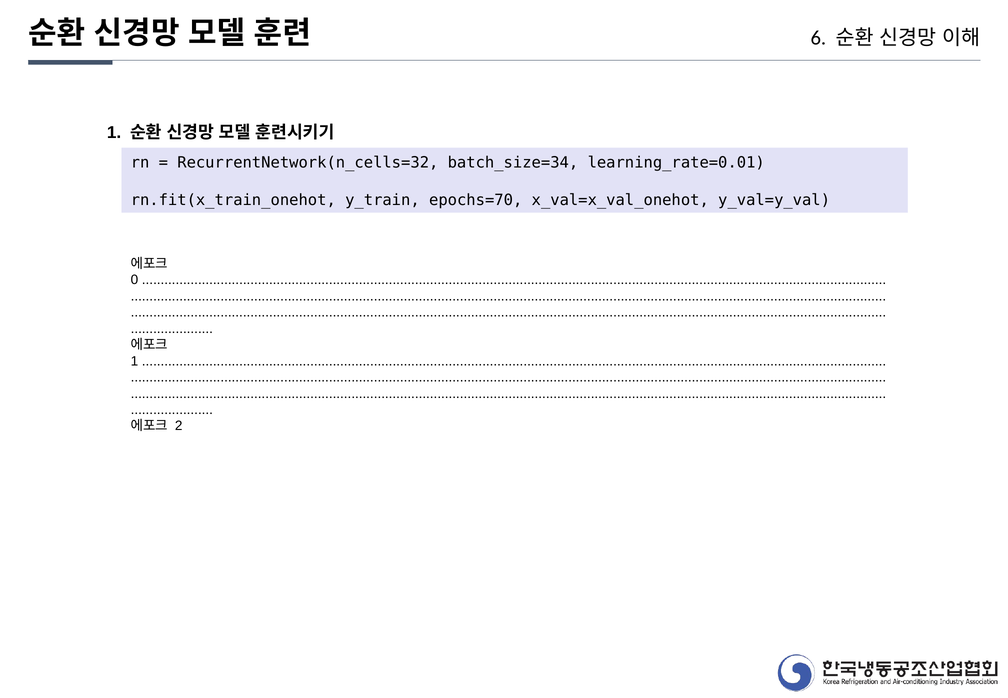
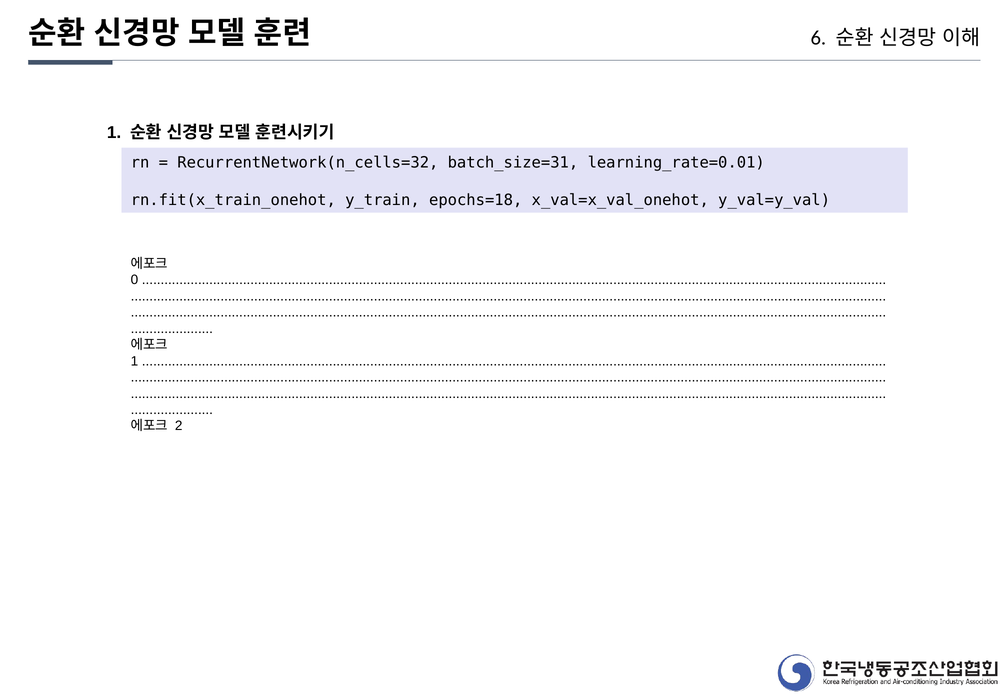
batch_size=34: batch_size=34 -> batch_size=31
epochs=70: epochs=70 -> epochs=18
